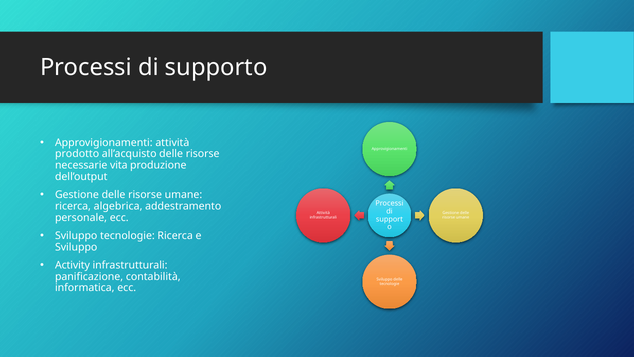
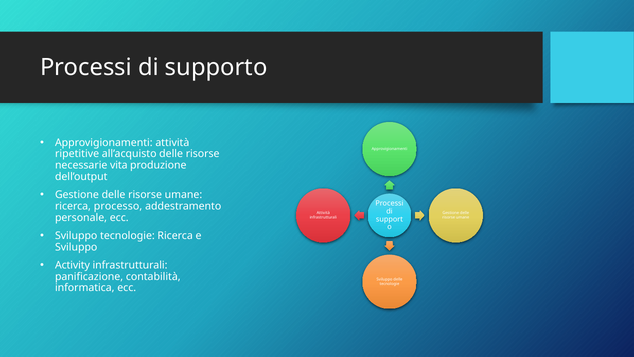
prodotto: prodotto -> ripetitive
algebrica: algebrica -> processo
